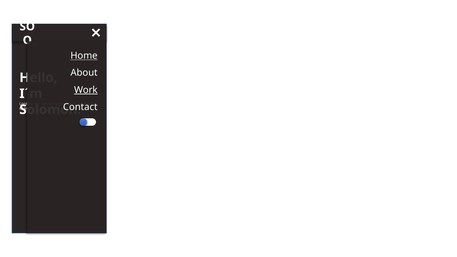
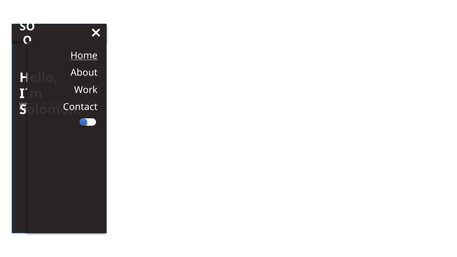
Work underline: present -> none
